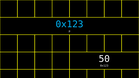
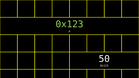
0x123 at (69, 24) colour: light blue -> light green
